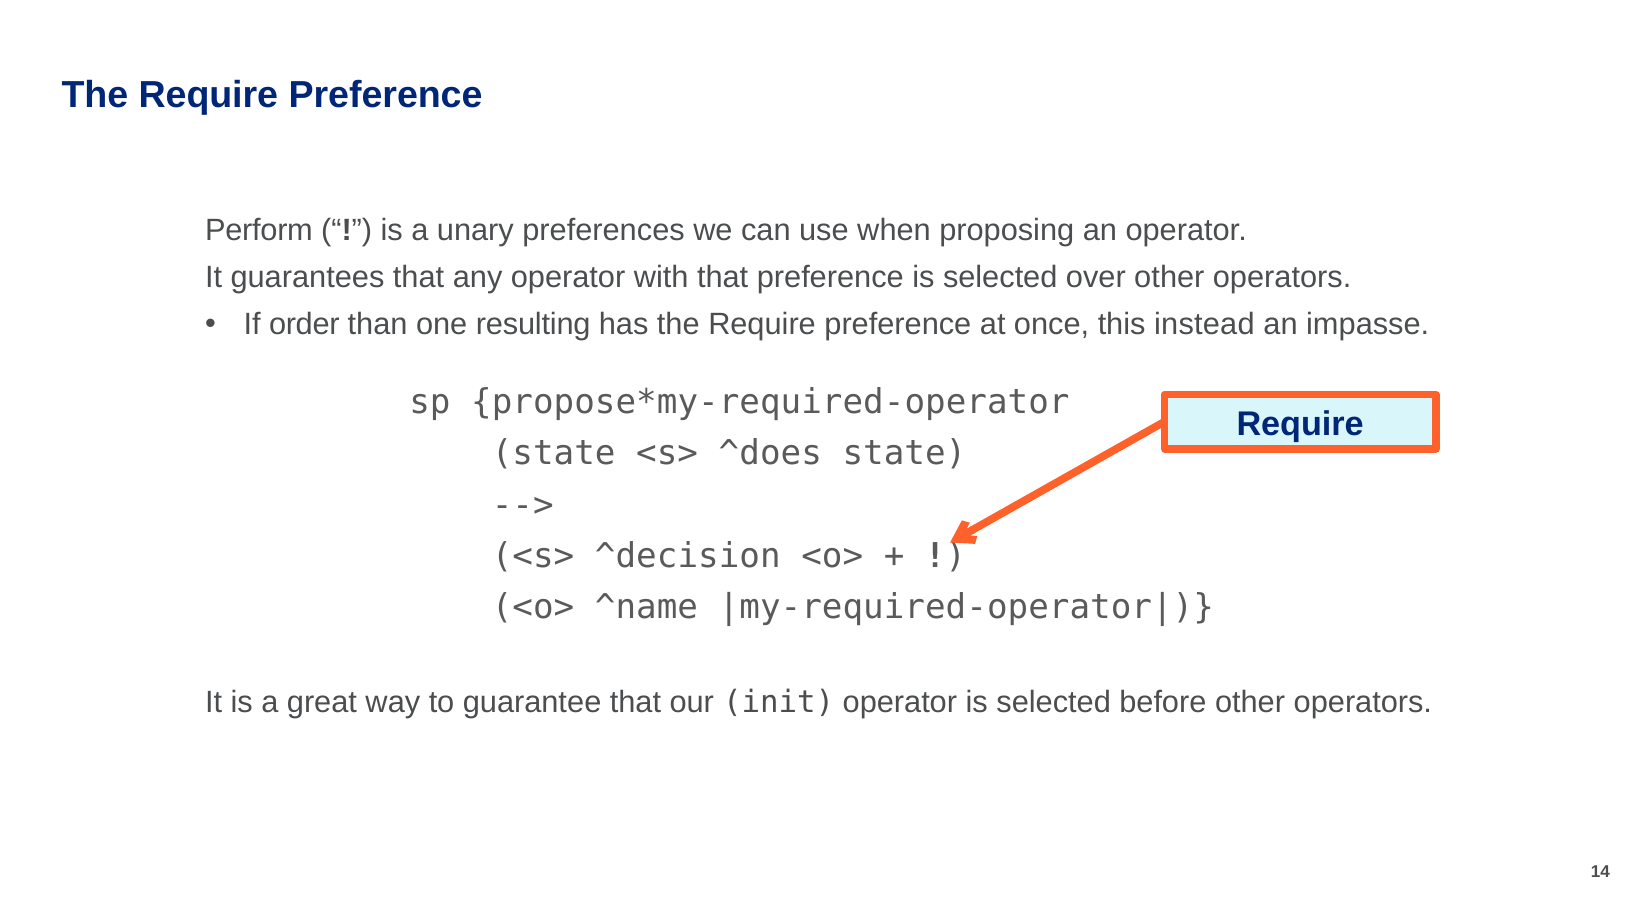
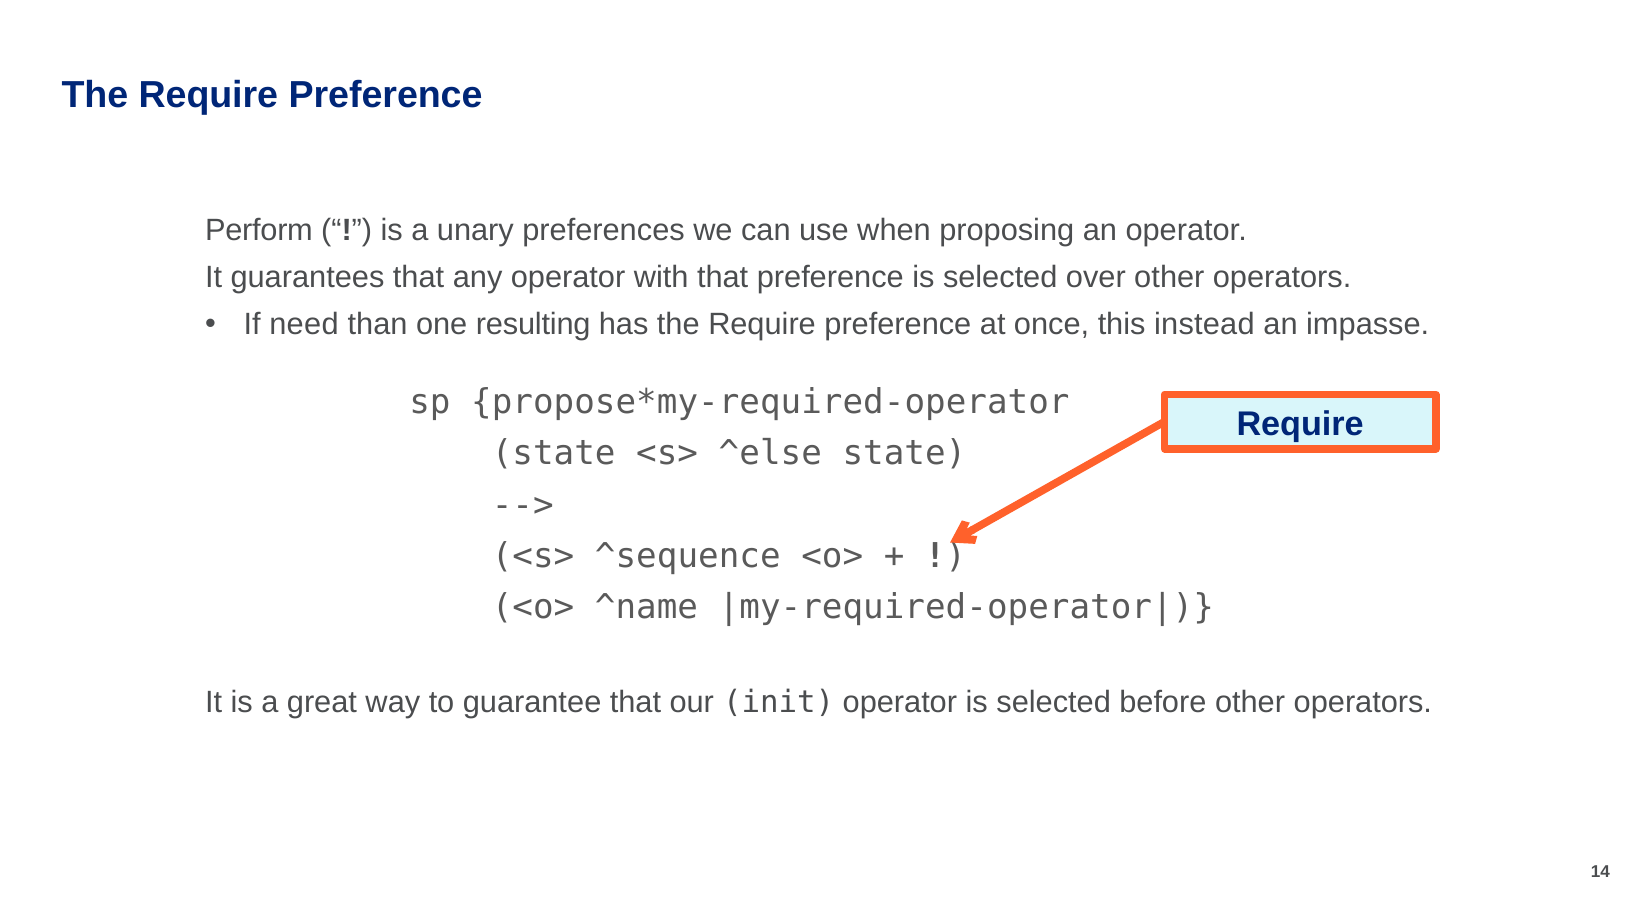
order: order -> need
^does: ^does -> ^else
^decision: ^decision -> ^sequence
